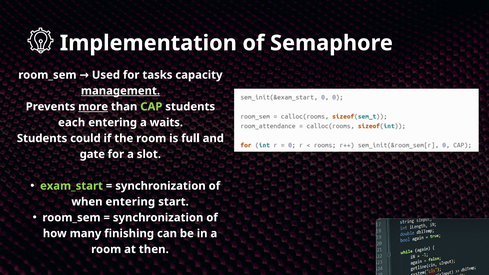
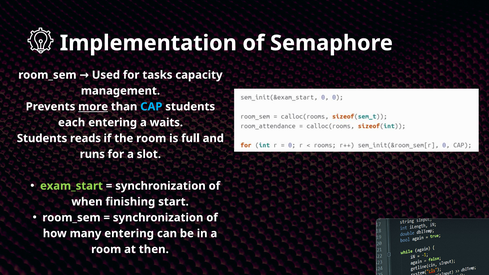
management underline: present -> none
CAP colour: light green -> light blue
could: could -> reads
gate: gate -> runs
when entering: entering -> finishing
many finishing: finishing -> entering
